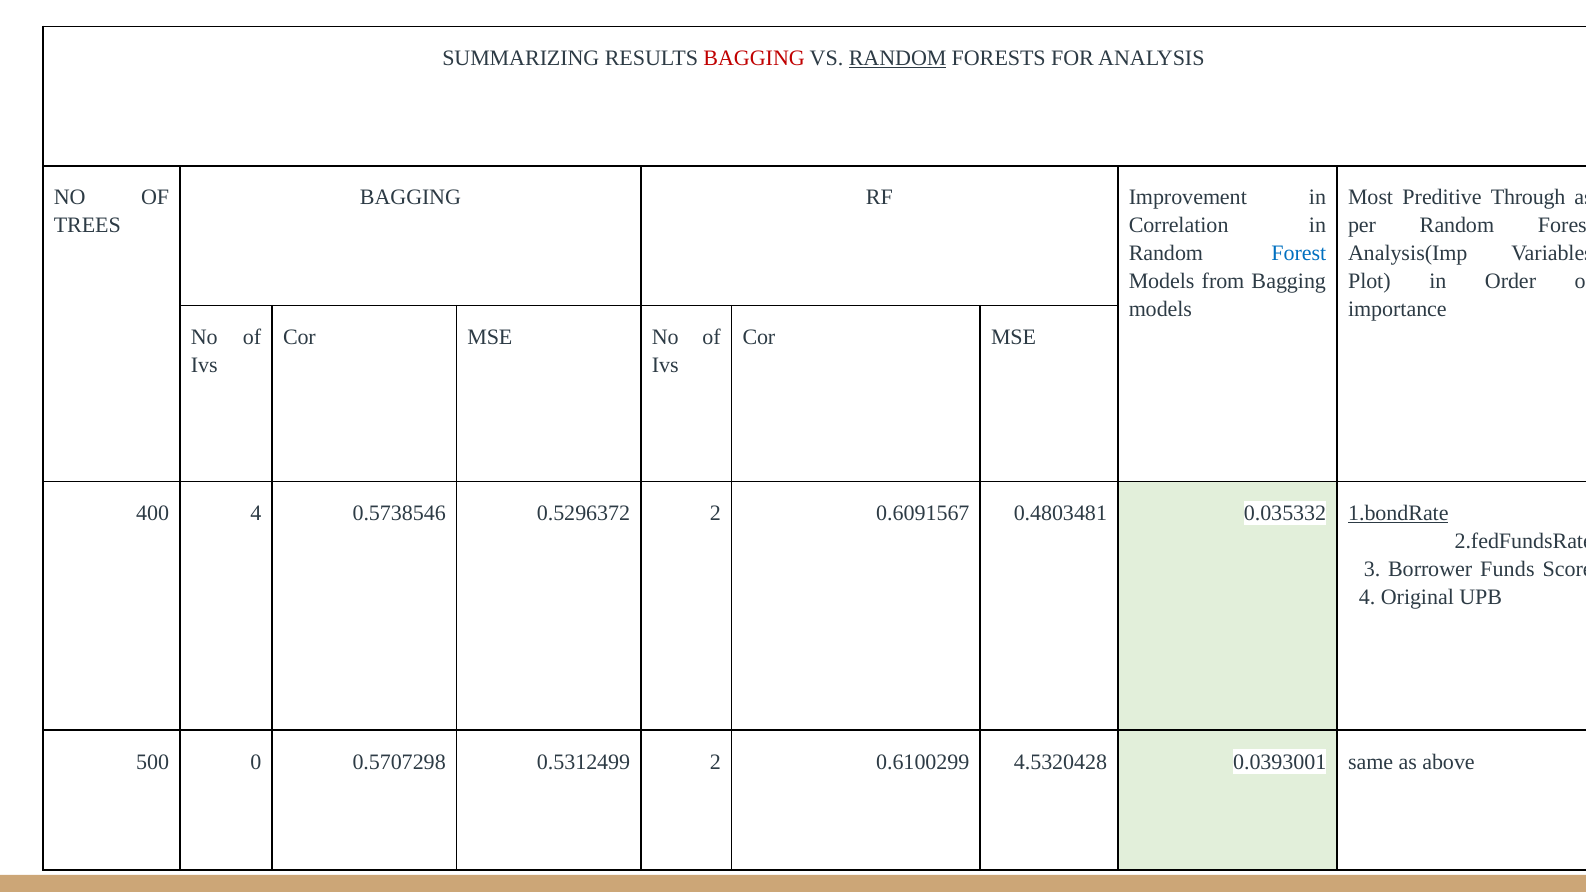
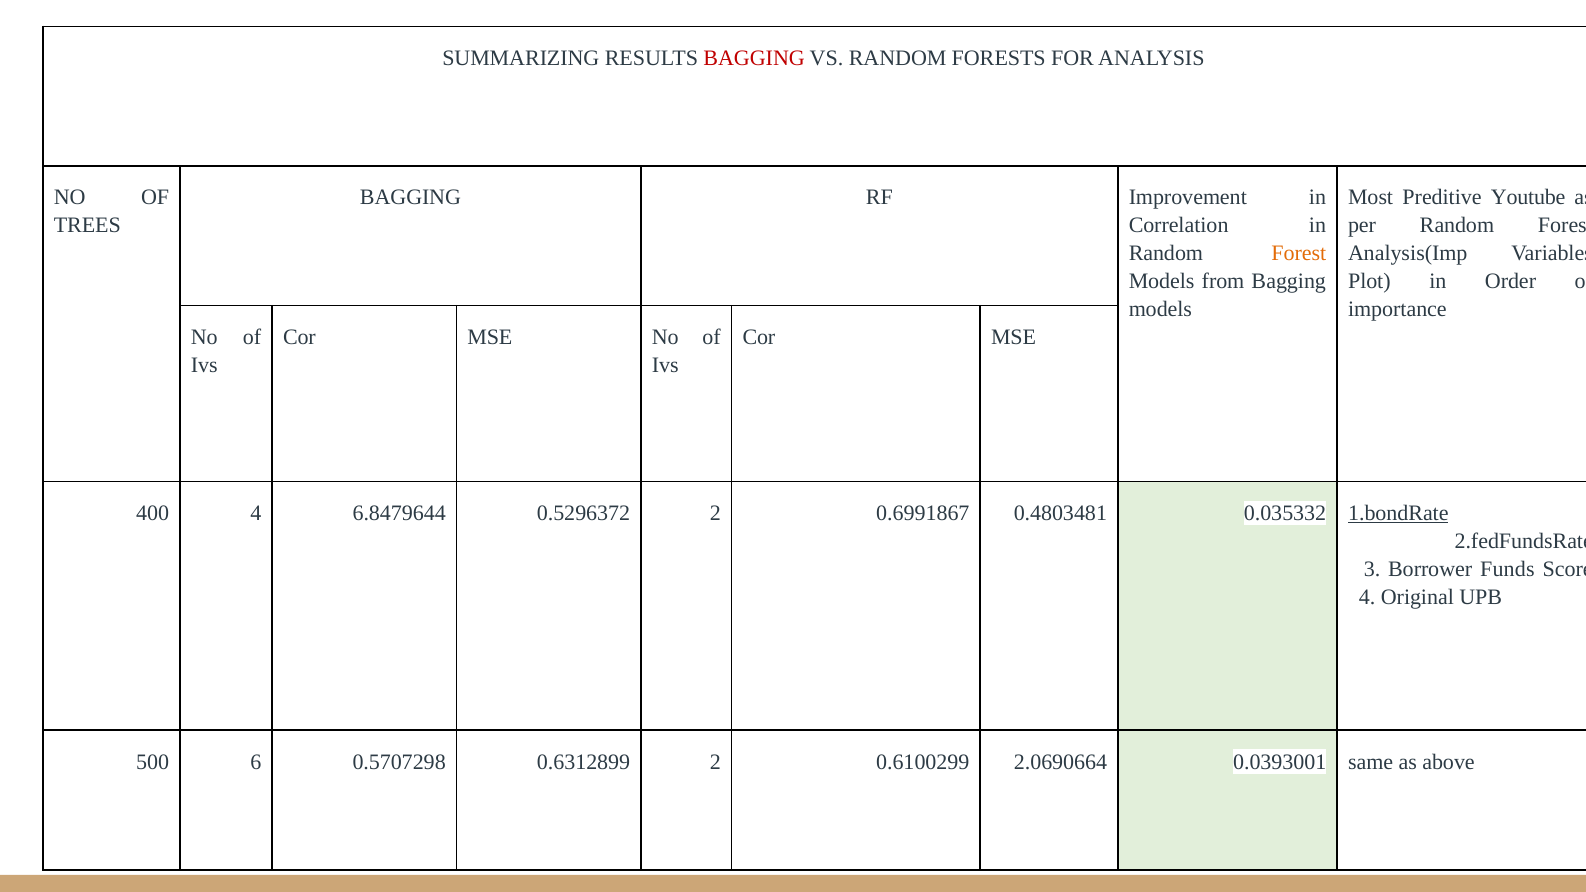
RANDOM at (898, 58) underline: present -> none
Through: Through -> Youtube
Forest at (1299, 254) colour: blue -> orange
0.5738546: 0.5738546 -> 6.8479644
0.6091567: 0.6091567 -> 0.6991867
0: 0 -> 6
0.5312499: 0.5312499 -> 0.6312899
4.5320428: 4.5320428 -> 2.0690664
